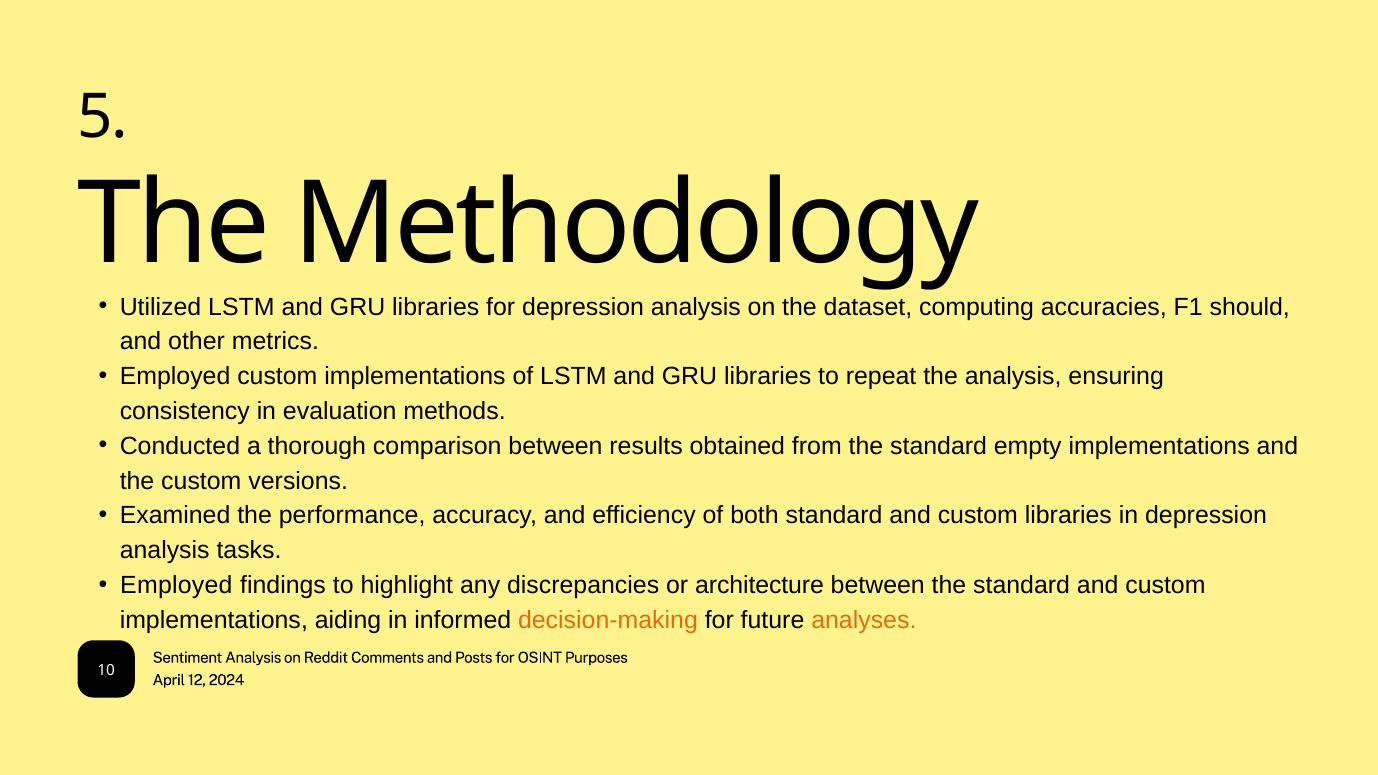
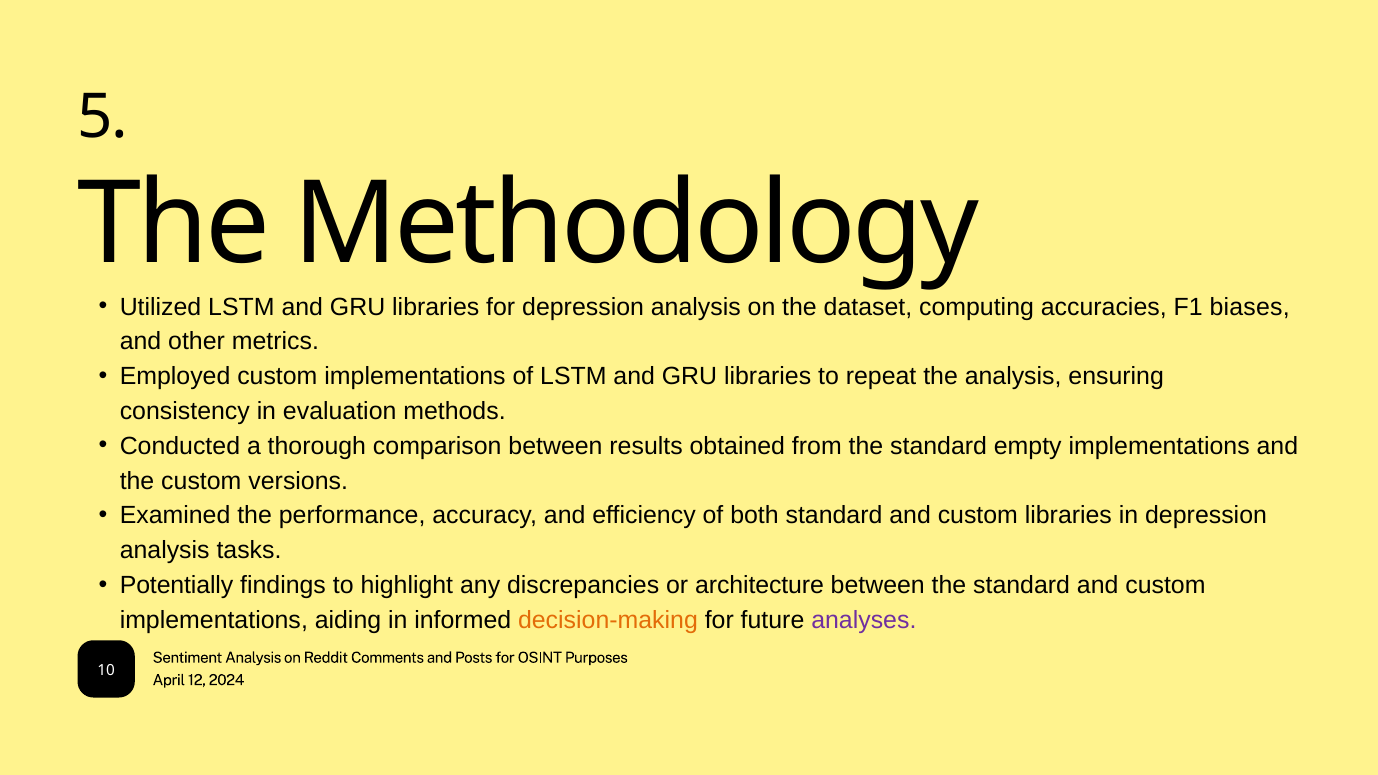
should: should -> biases
Employed at (176, 586): Employed -> Potentially
analyses colour: orange -> purple
